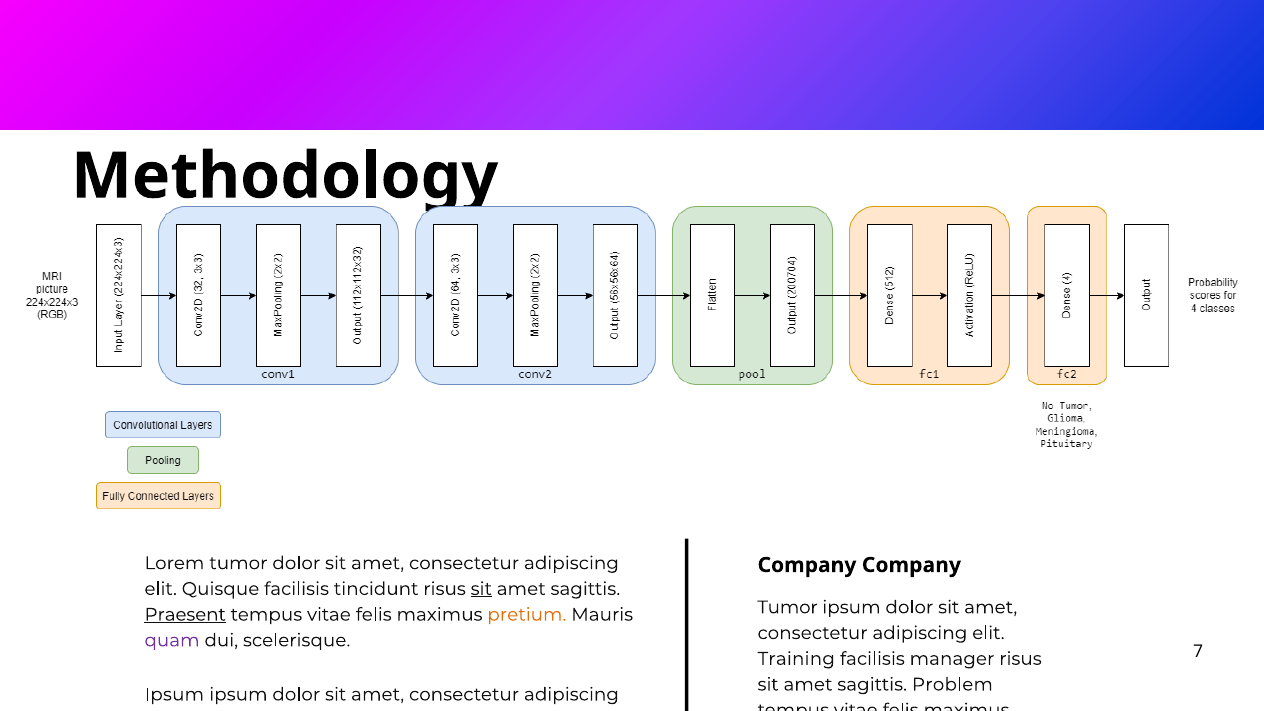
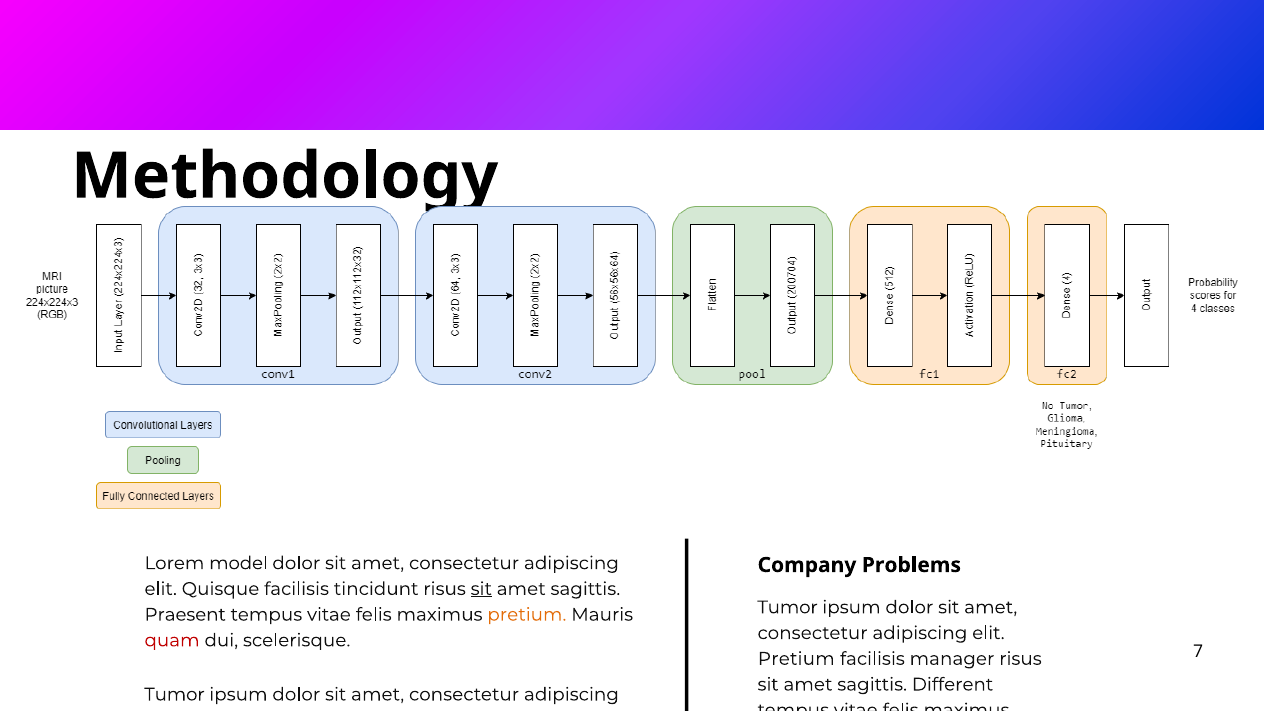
Lorem tumor: tumor -> model
Company Company: Company -> Problems
Praesent at (185, 615) underline: present -> none
quam at (172, 640) colour: purple -> red
Training at (796, 659): Training -> Pretium
Problem: Problem -> Different
Ipsum at (174, 694): Ipsum -> Tumor
